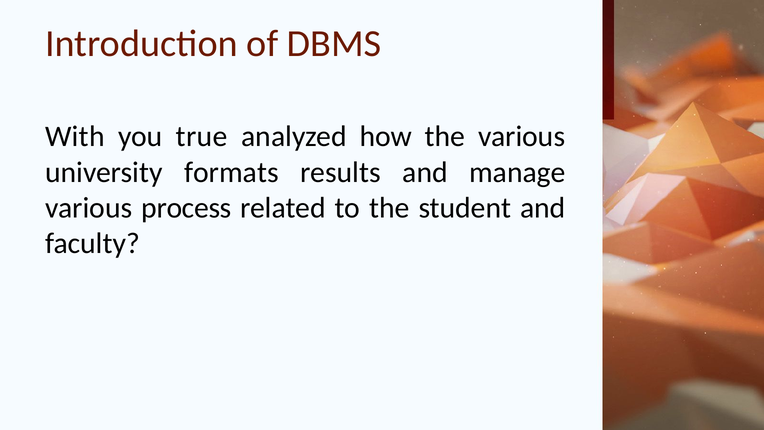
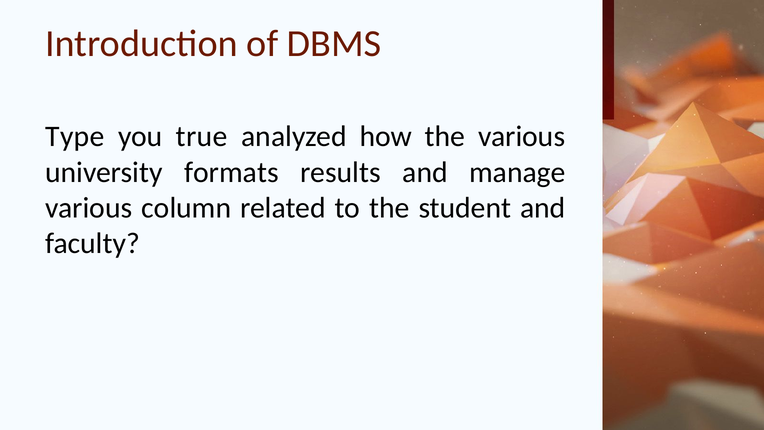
With: With -> Type
process: process -> column
